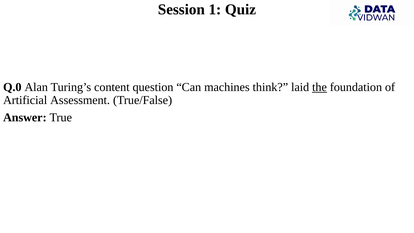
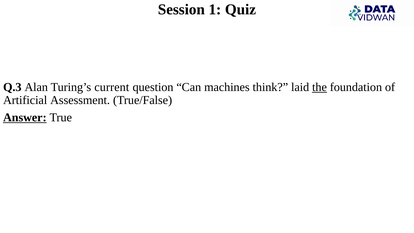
Q.0: Q.0 -> Q.3
content: content -> current
Answer underline: none -> present
